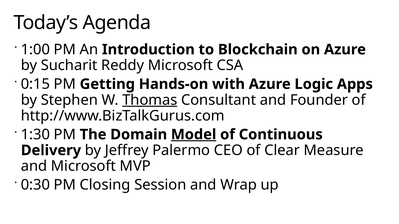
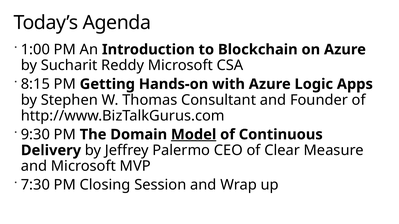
0:15: 0:15 -> 8:15
Thomas underline: present -> none
1:30: 1:30 -> 9:30
0:30: 0:30 -> 7:30
